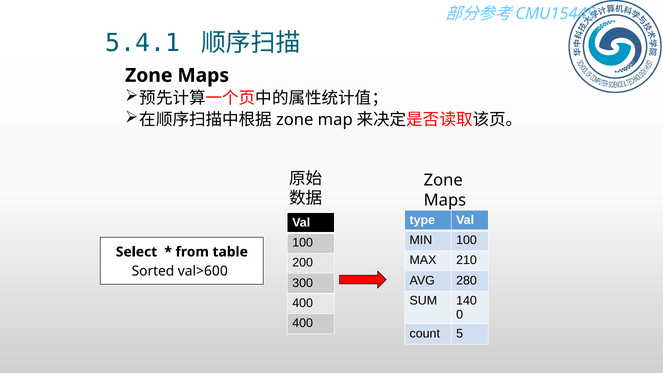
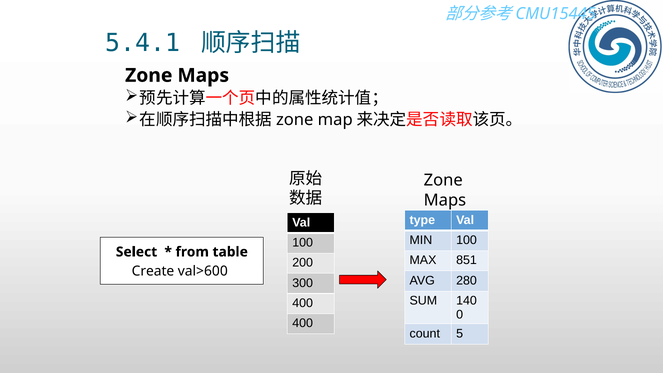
210: 210 -> 851
Sorted: Sorted -> Create
